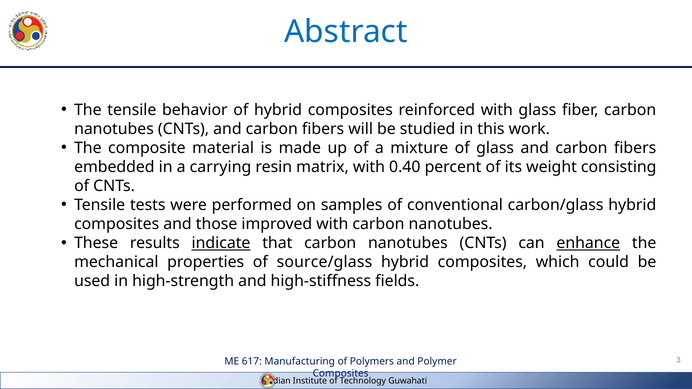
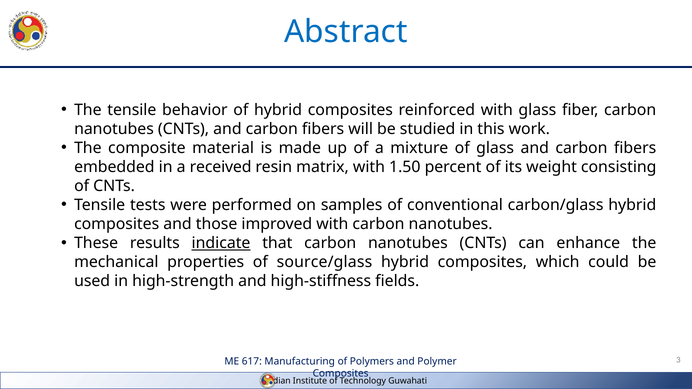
carrying: carrying -> received
0.40: 0.40 -> 1.50
enhance underline: present -> none
